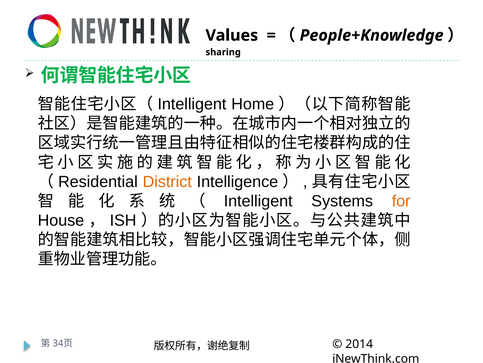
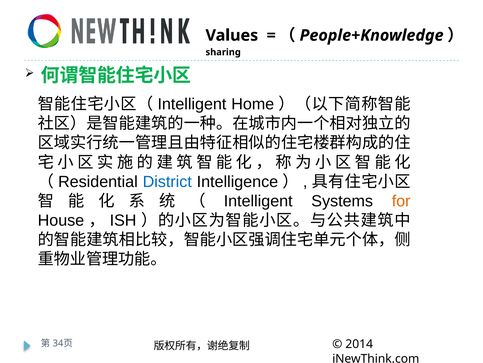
District colour: orange -> blue
